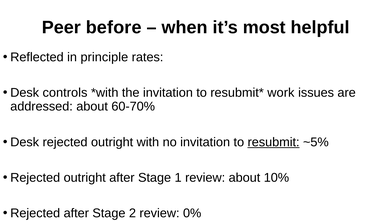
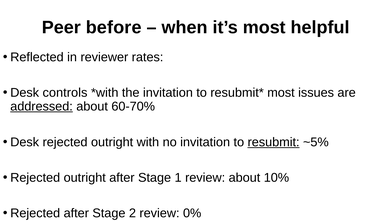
principle: principle -> reviewer
work at (281, 93): work -> most
addressed underline: none -> present
